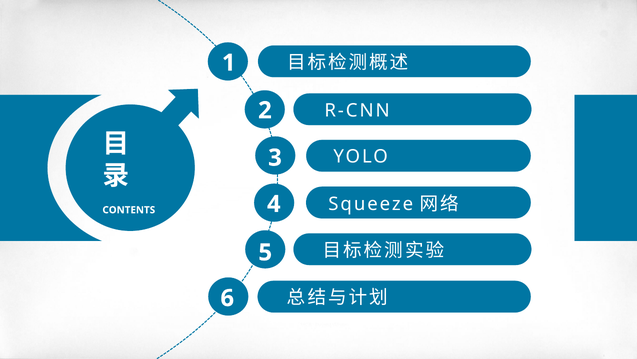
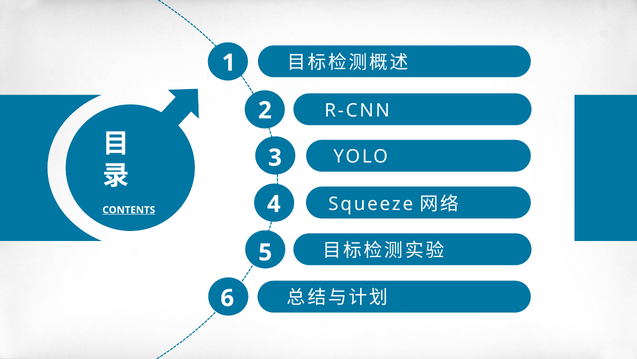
CONTENTS underline: none -> present
